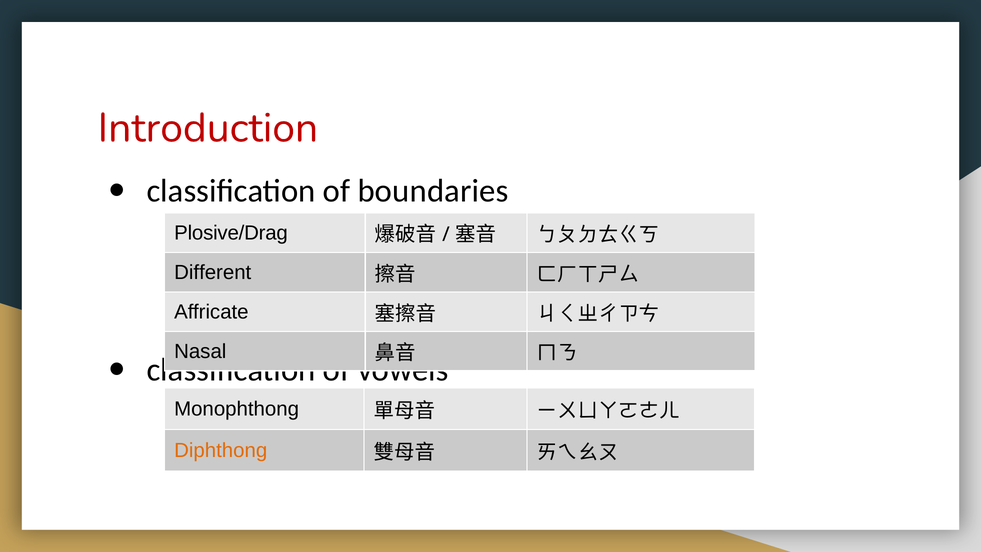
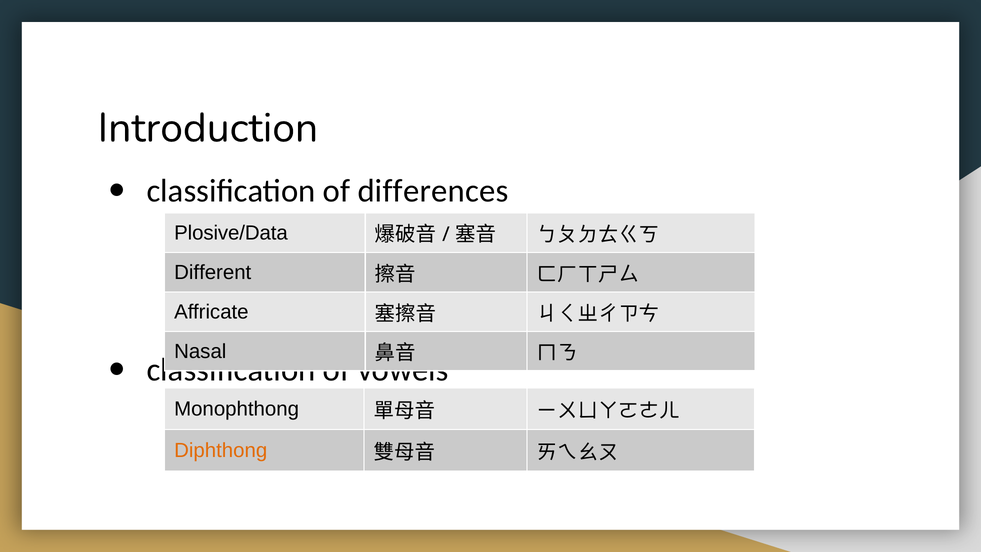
Introduction colour: red -> black
boundaries: boundaries -> differences
Plosive/Drag: Plosive/Drag -> Plosive/Data
